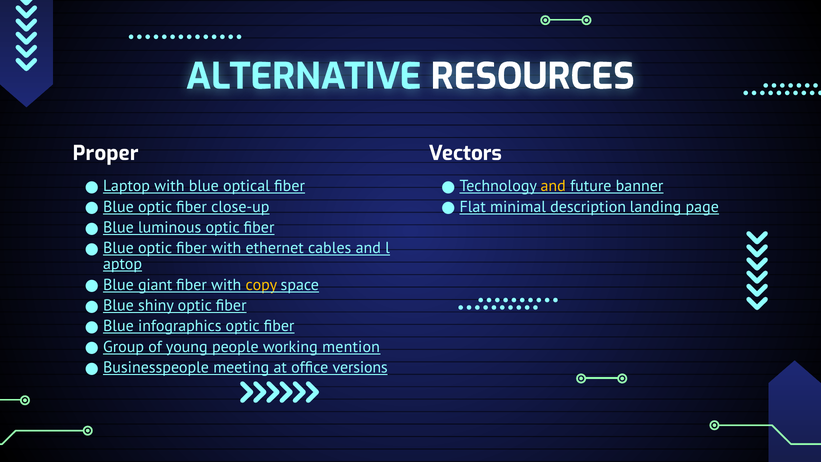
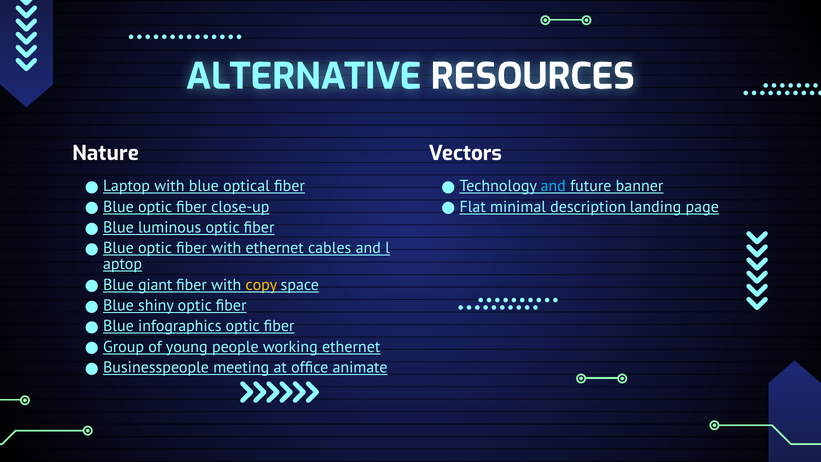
Proper: Proper -> Nature
and at (553, 186) colour: yellow -> light blue
working mention: mention -> ethernet
versions: versions -> animate
